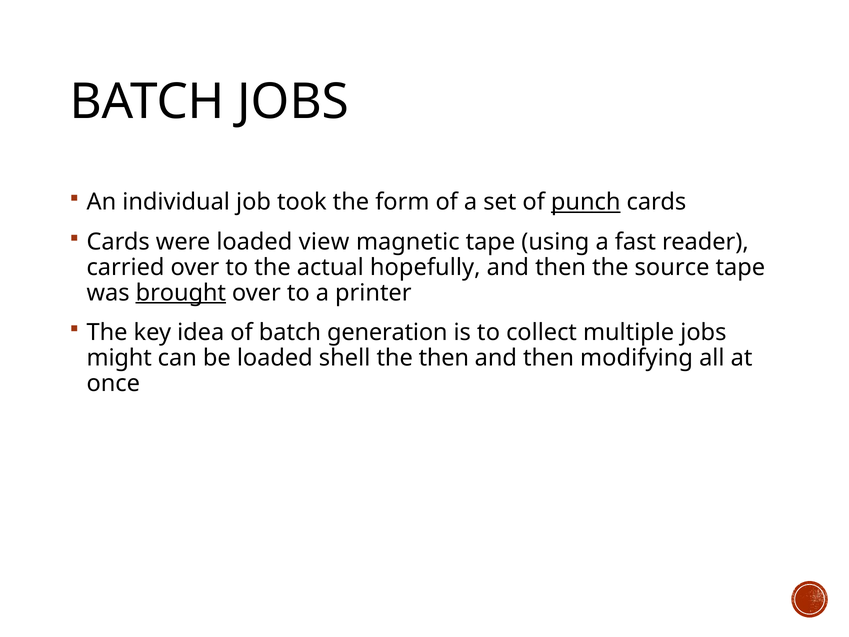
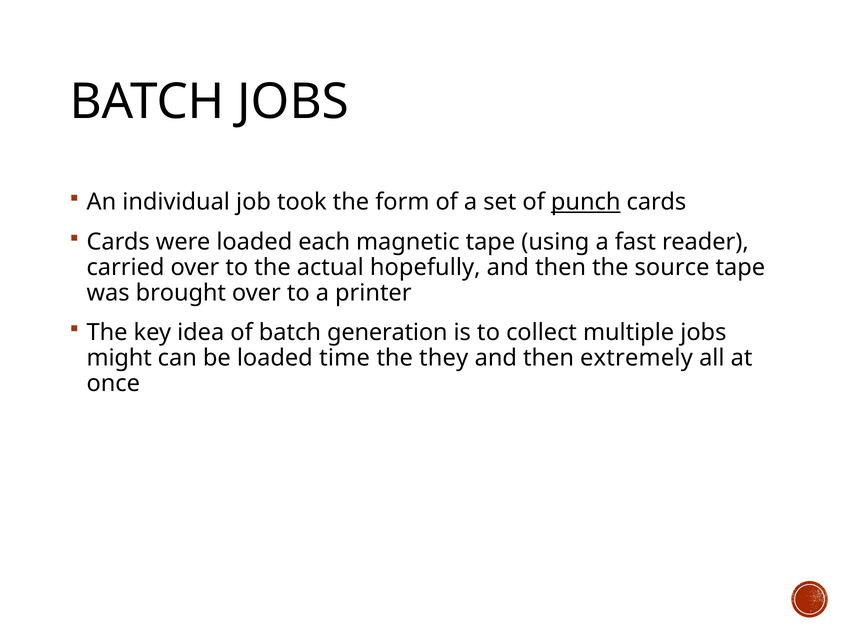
view: view -> each
brought underline: present -> none
shell: shell -> time
the then: then -> they
modifying: modifying -> extremely
